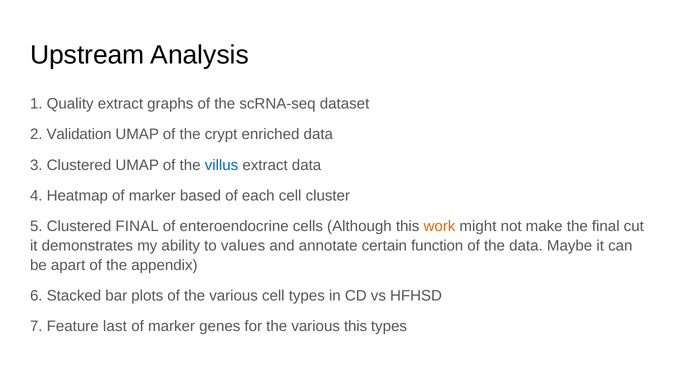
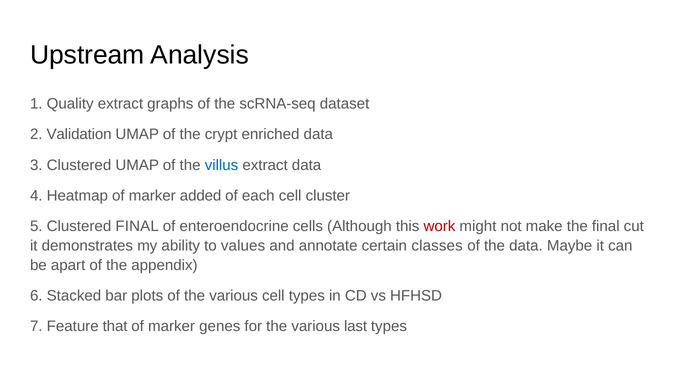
based: based -> added
work colour: orange -> red
function: function -> classes
last: last -> that
various this: this -> last
